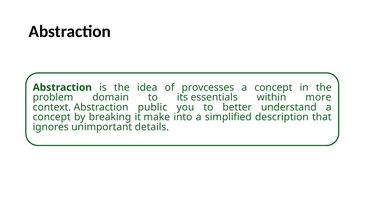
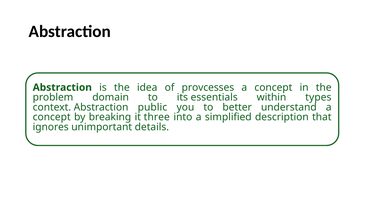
more: more -> types
make: make -> three
